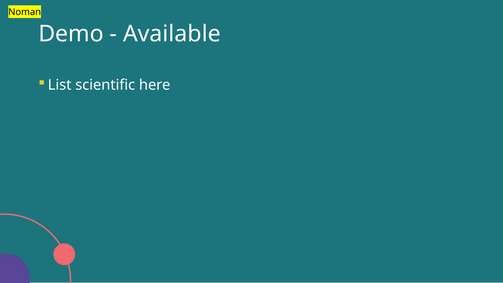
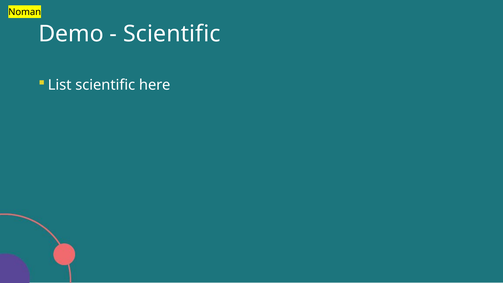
Available at (172, 34): Available -> Scientific
